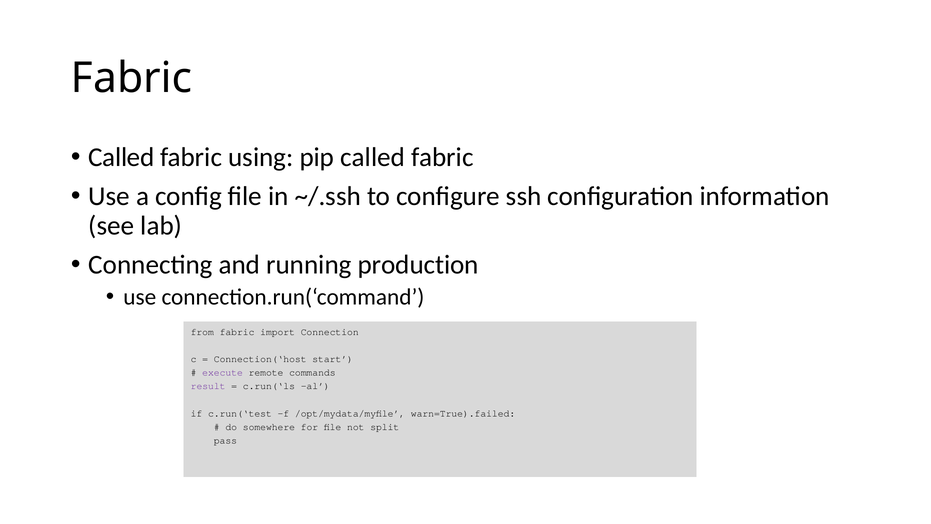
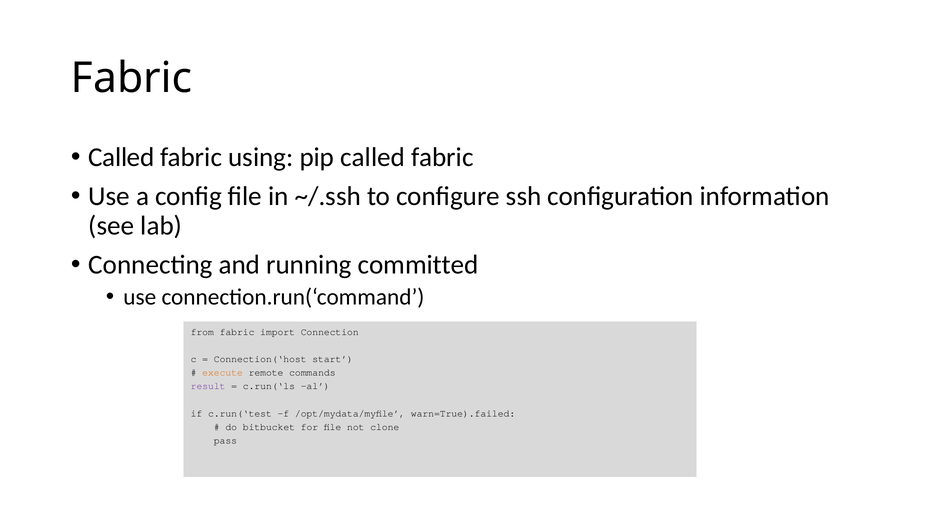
production: production -> committed
execute colour: purple -> orange
somewhere: somewhere -> bitbucket
split: split -> clone
